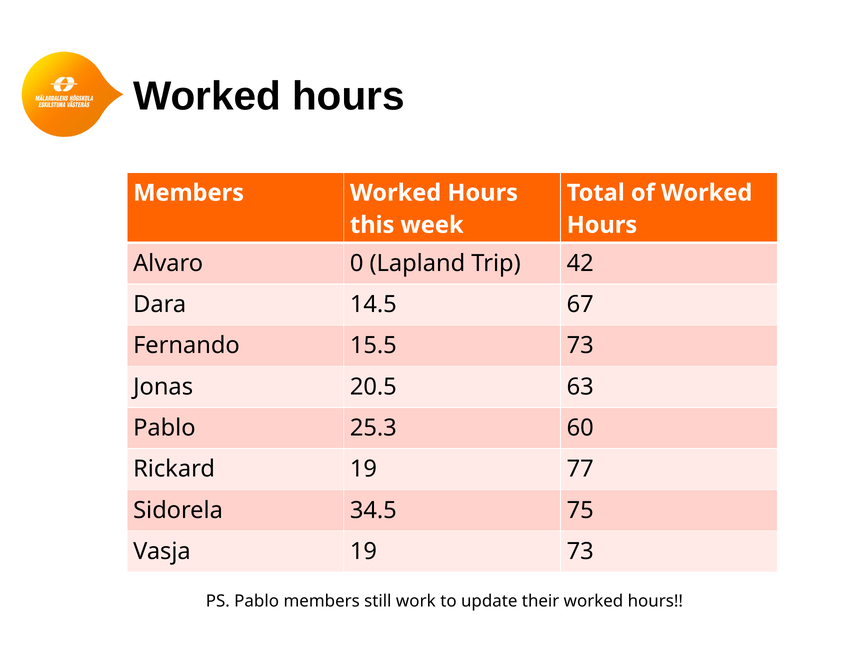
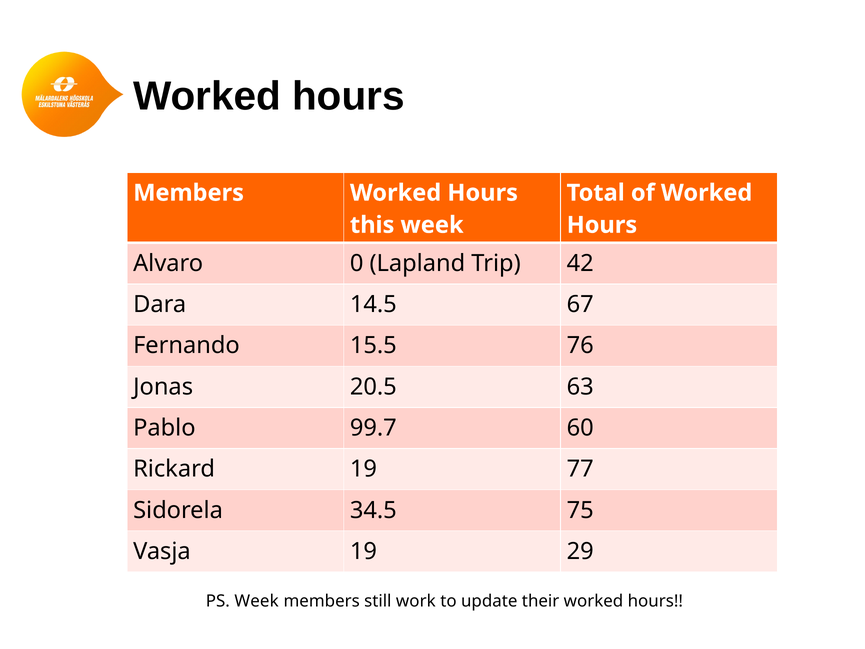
15.5 73: 73 -> 76
25.3: 25.3 -> 99.7
19 73: 73 -> 29
PS Pablo: Pablo -> Week
